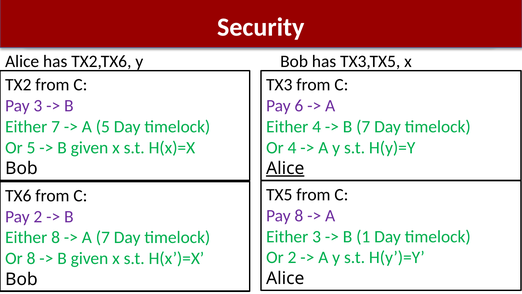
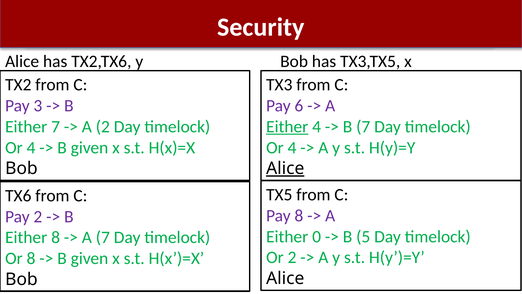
A 5: 5 -> 2
Either at (287, 127) underline: none -> present
5 at (31, 147): 5 -> 4
Either 3: 3 -> 0
1: 1 -> 5
